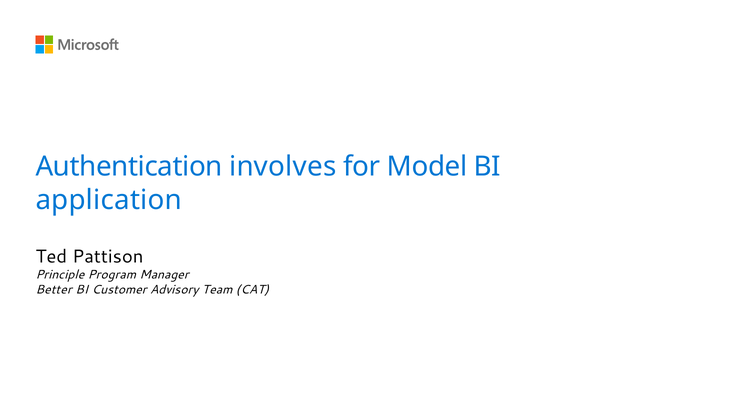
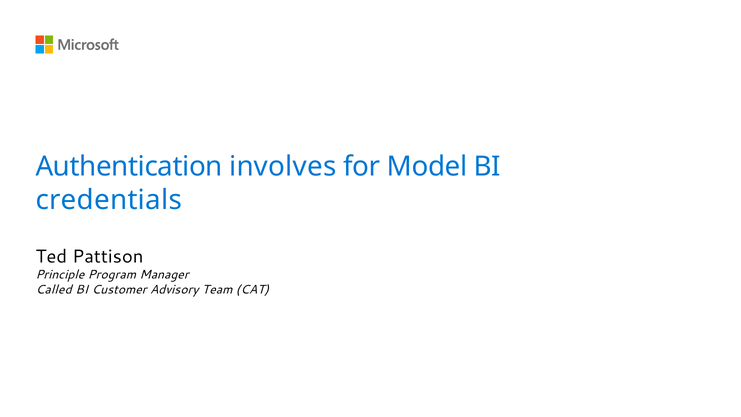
application: application -> credentials
Better: Better -> Called
